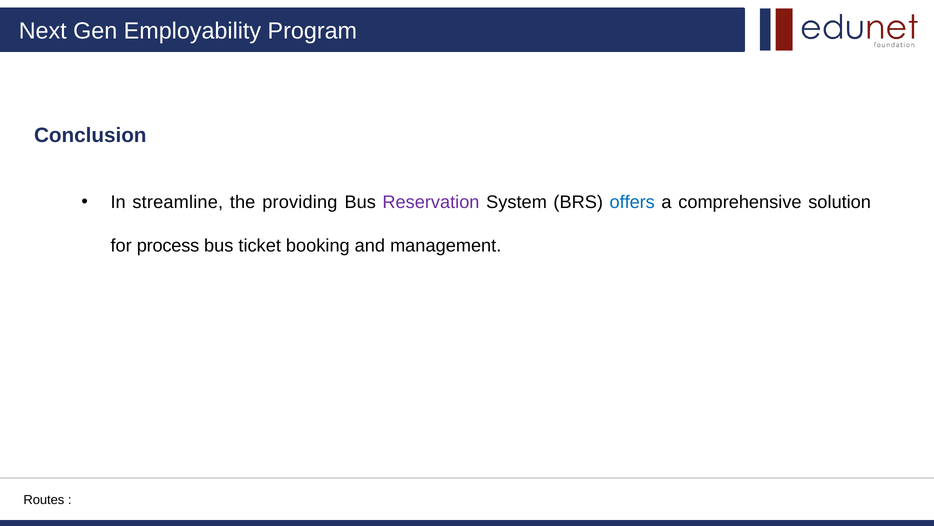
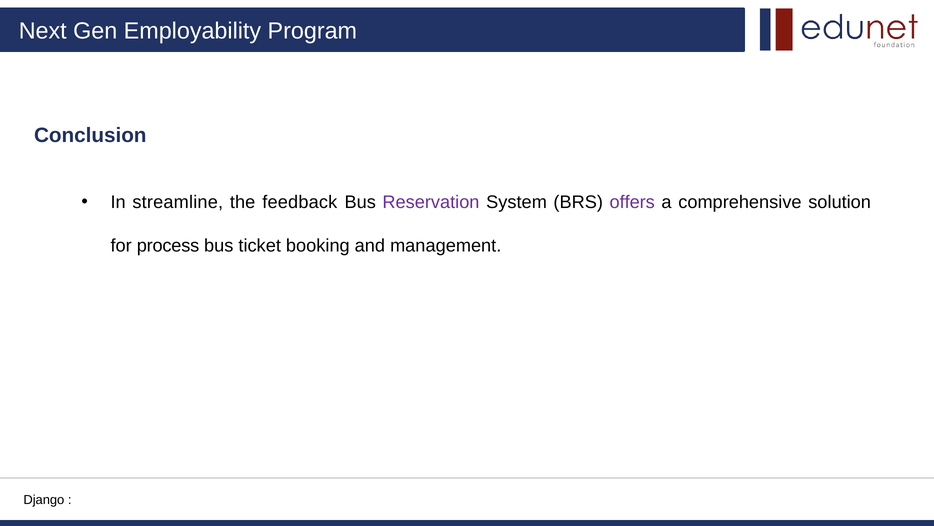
providing: providing -> feedback
offers colour: blue -> purple
Routes: Routes -> Django
